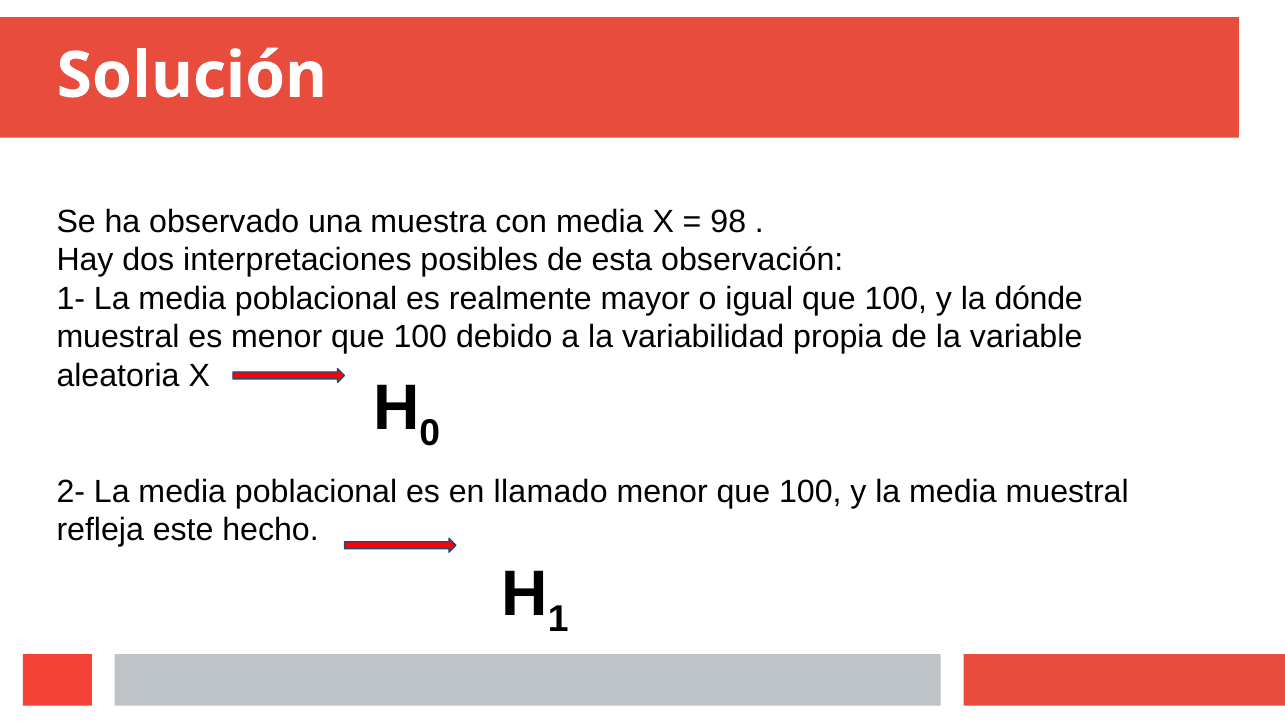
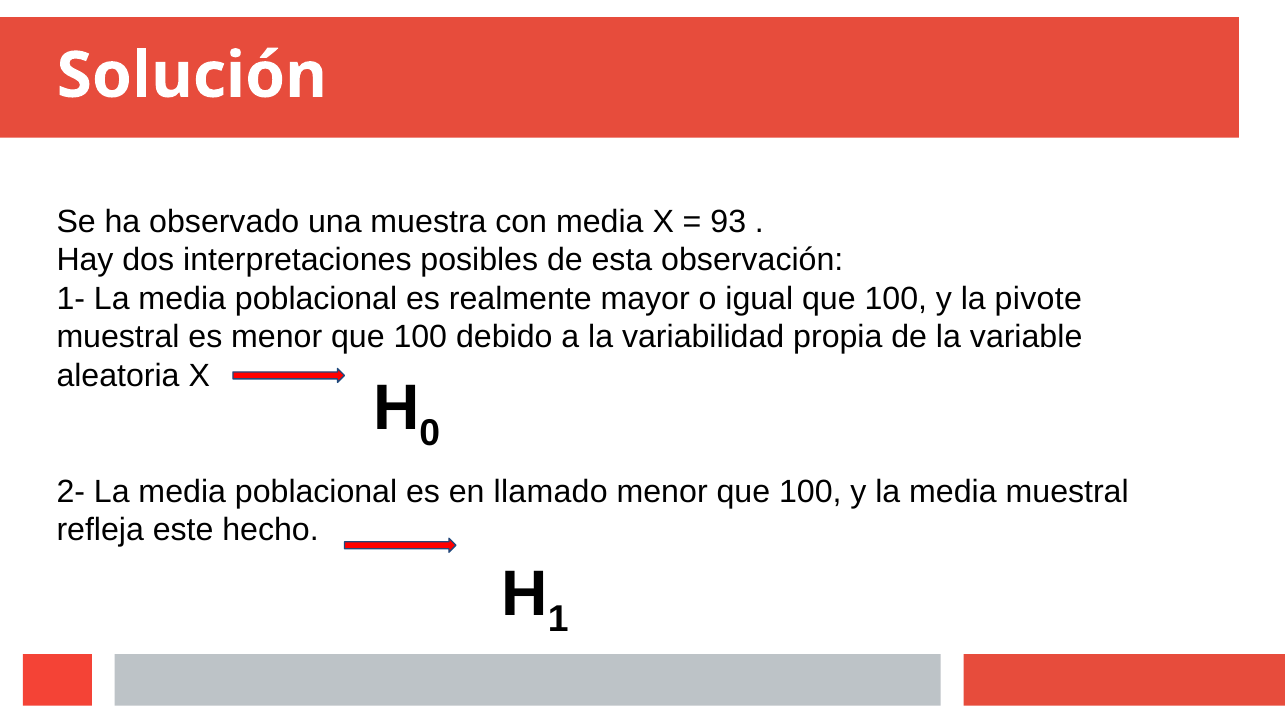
98: 98 -> 93
dónde: dónde -> pivote
